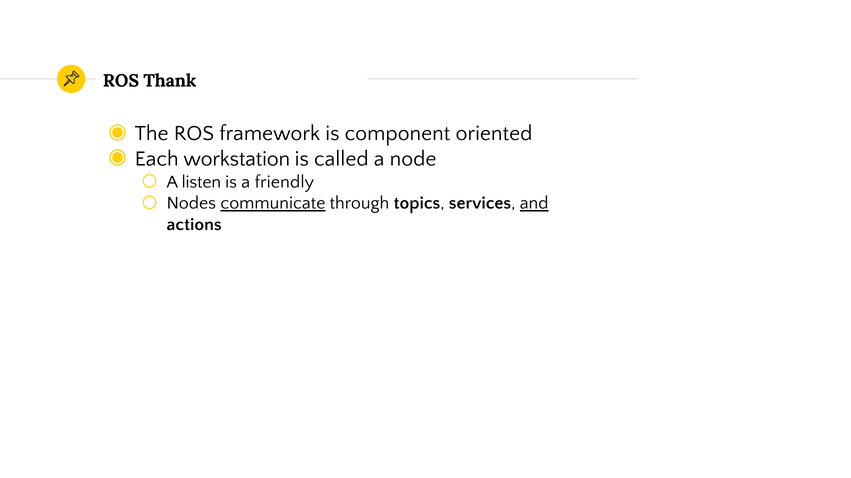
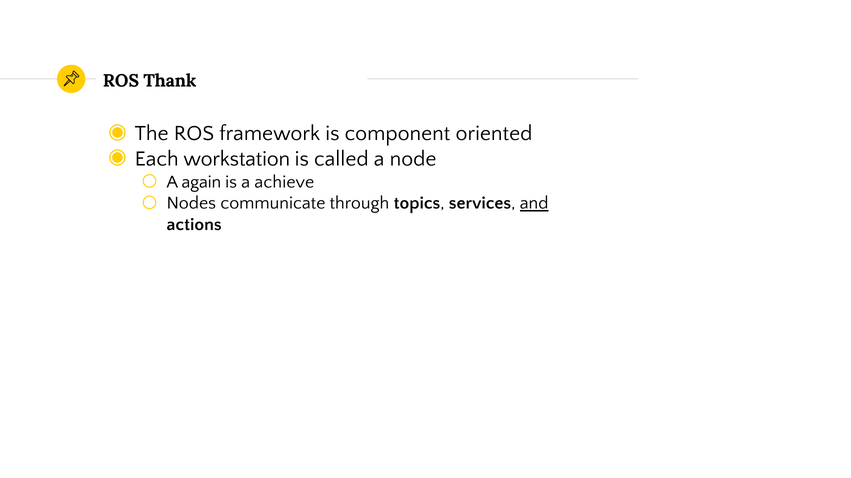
listen: listen -> again
friendly: friendly -> achieve
communicate underline: present -> none
